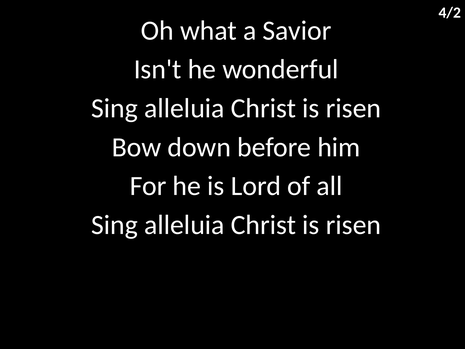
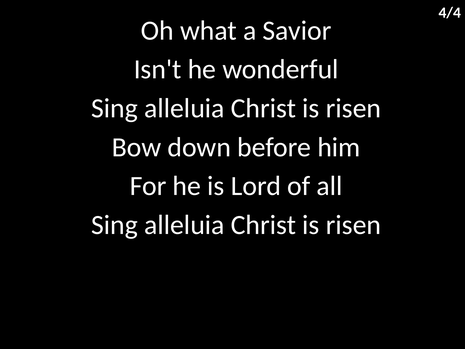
4/2: 4/2 -> 4/4
